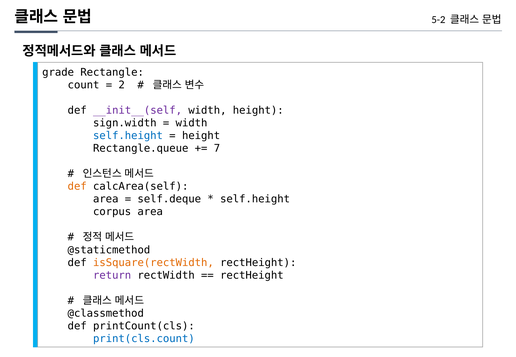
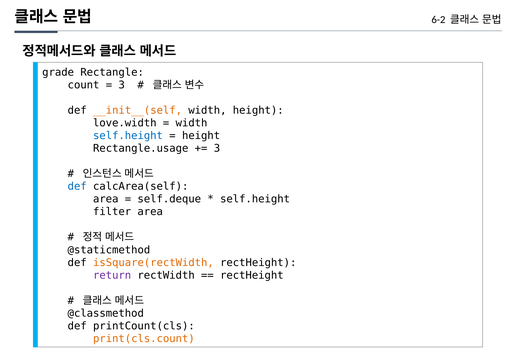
5-2: 5-2 -> 6-2
2 at (122, 85): 2 -> 3
__init__(self colour: purple -> orange
sign.width: sign.width -> love.width
Rectangle.queue: Rectangle.queue -> Rectangle.usage
7 at (217, 148): 7 -> 3
def at (77, 187) colour: orange -> blue
corpus: corpus -> filter
print(cls.count colour: blue -> orange
